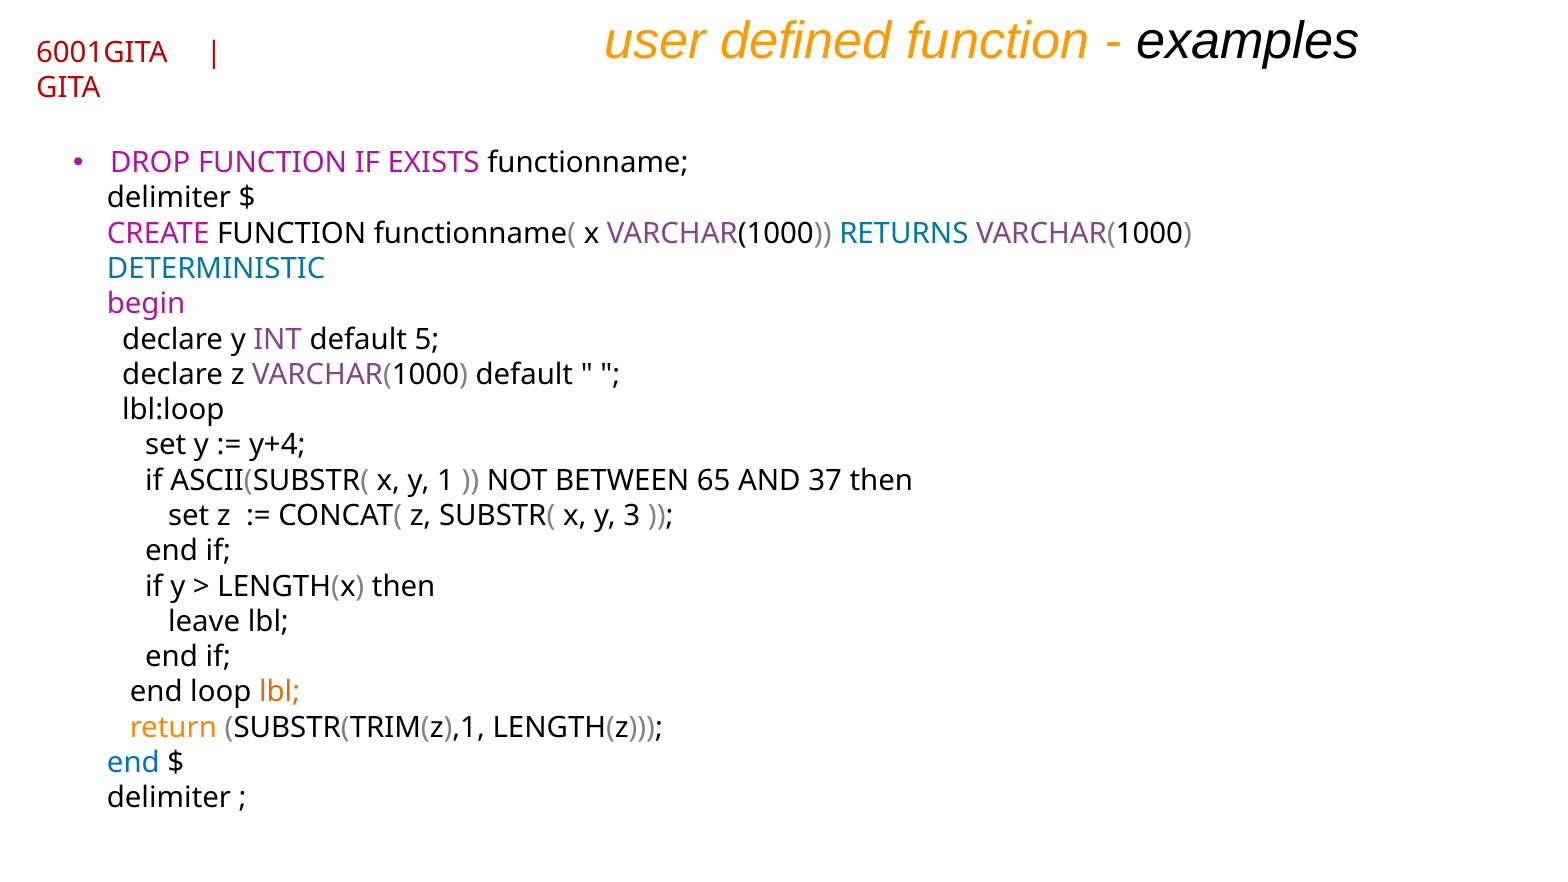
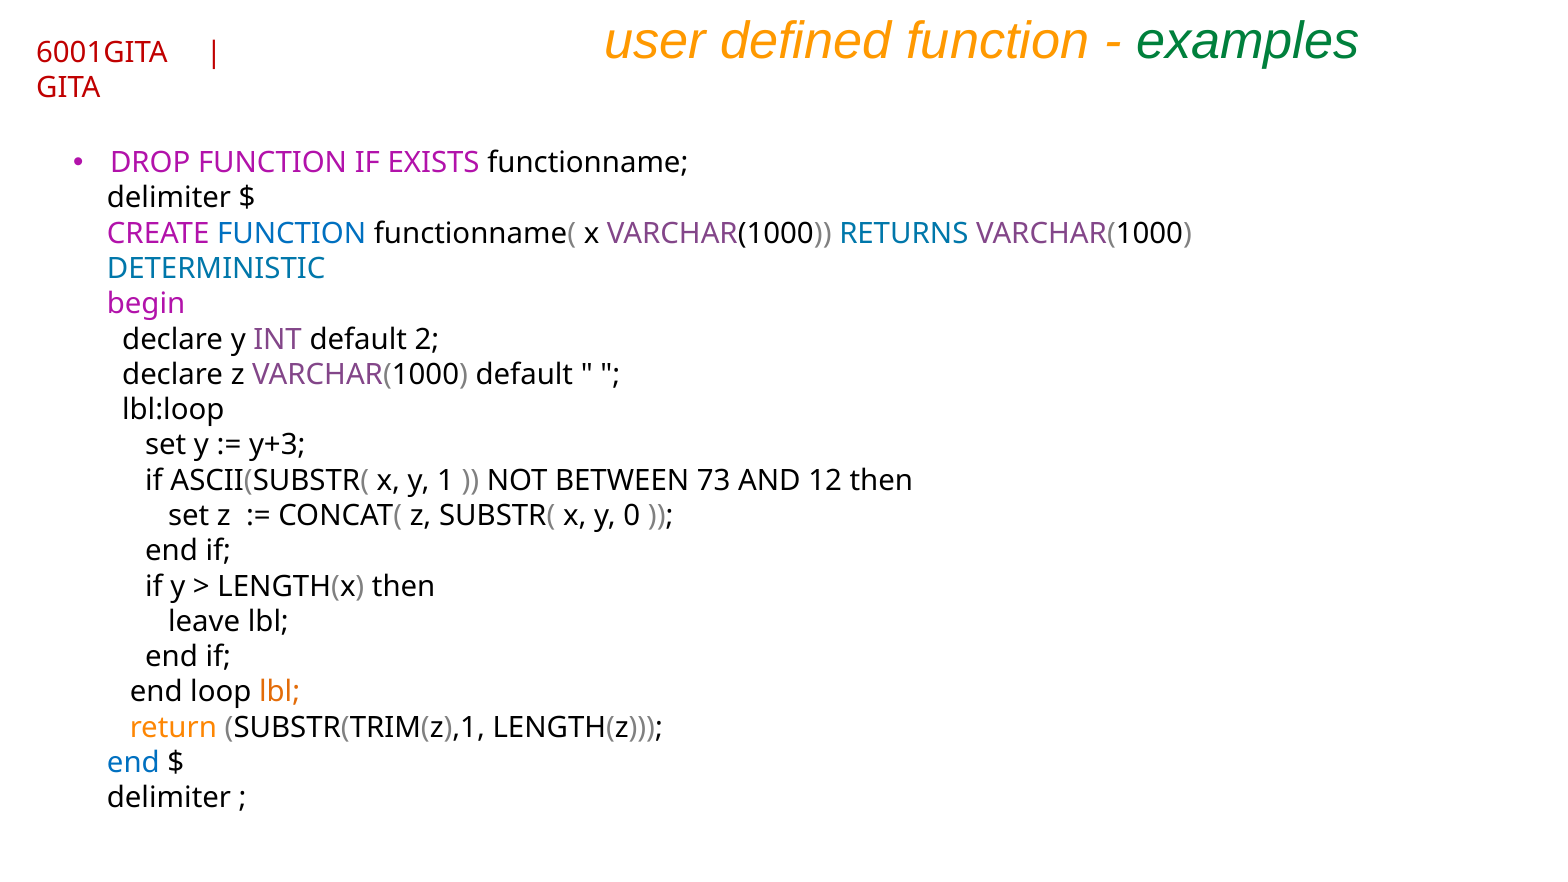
examples colour: black -> green
FUNCTION at (292, 234) colour: black -> blue
5: 5 -> 2
y+4: y+4 -> y+3
65: 65 -> 73
37: 37 -> 12
3: 3 -> 0
